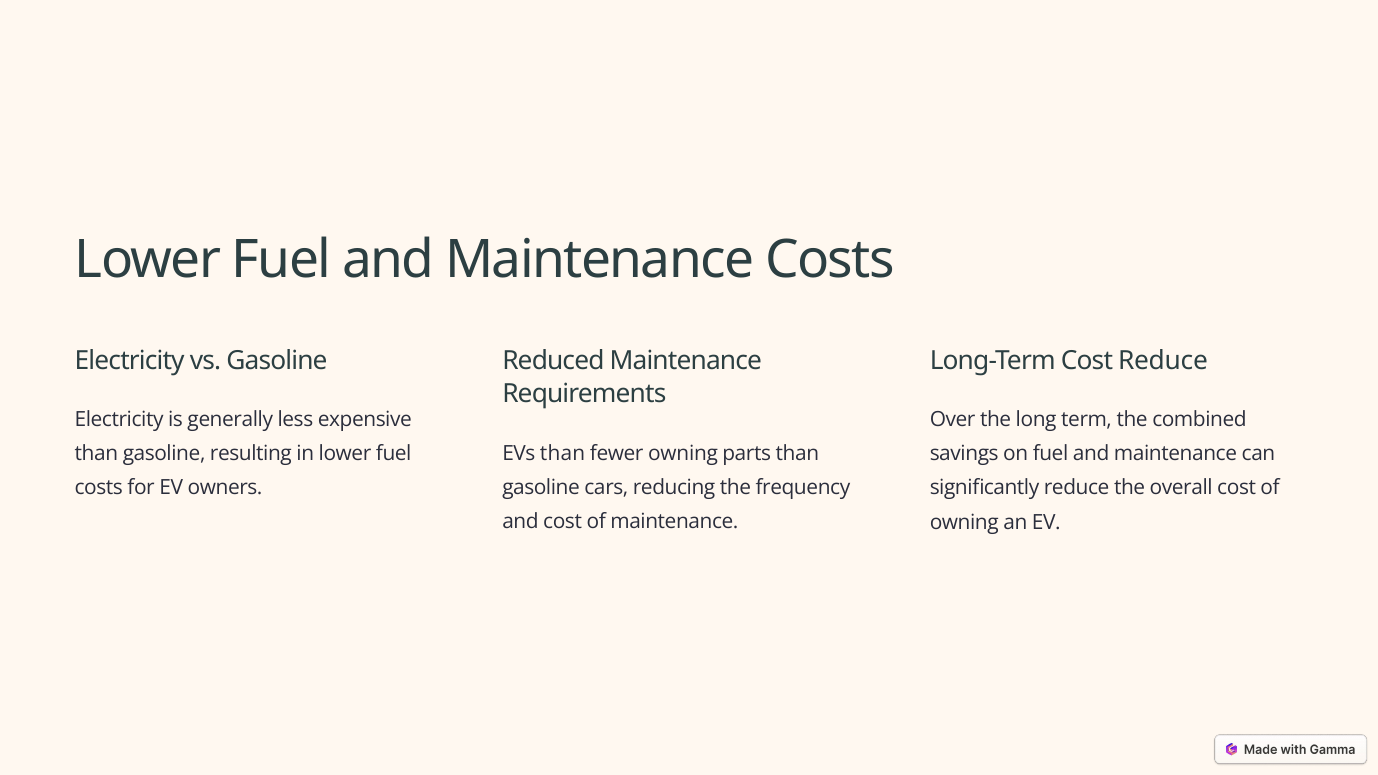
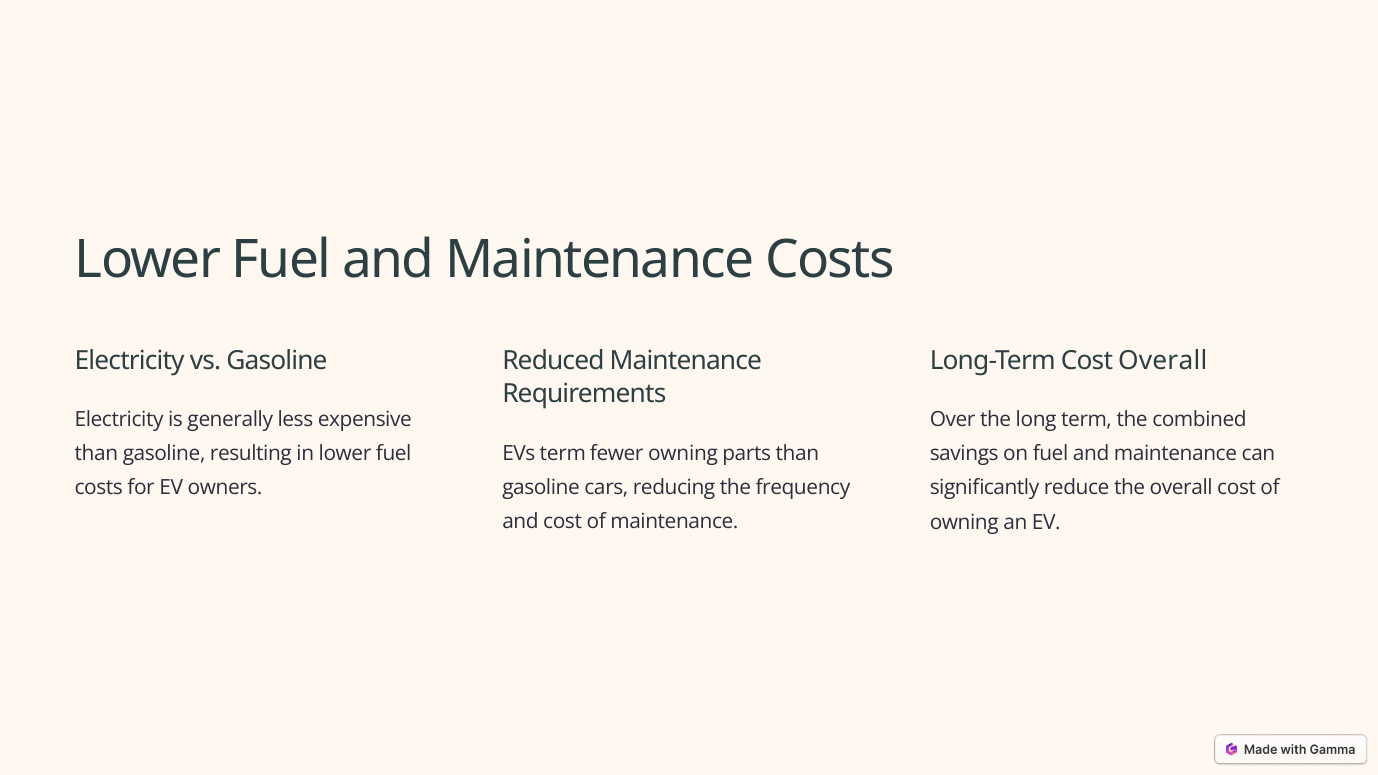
Cost Reduce: Reduce -> Overall
EVs than: than -> term
